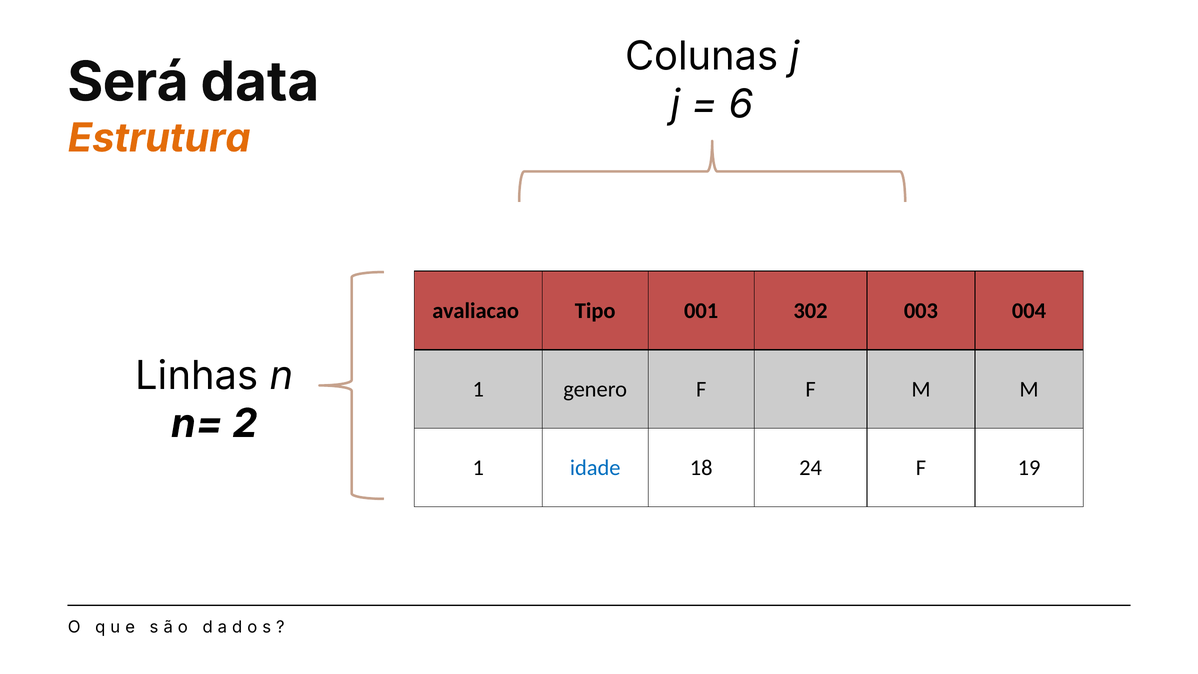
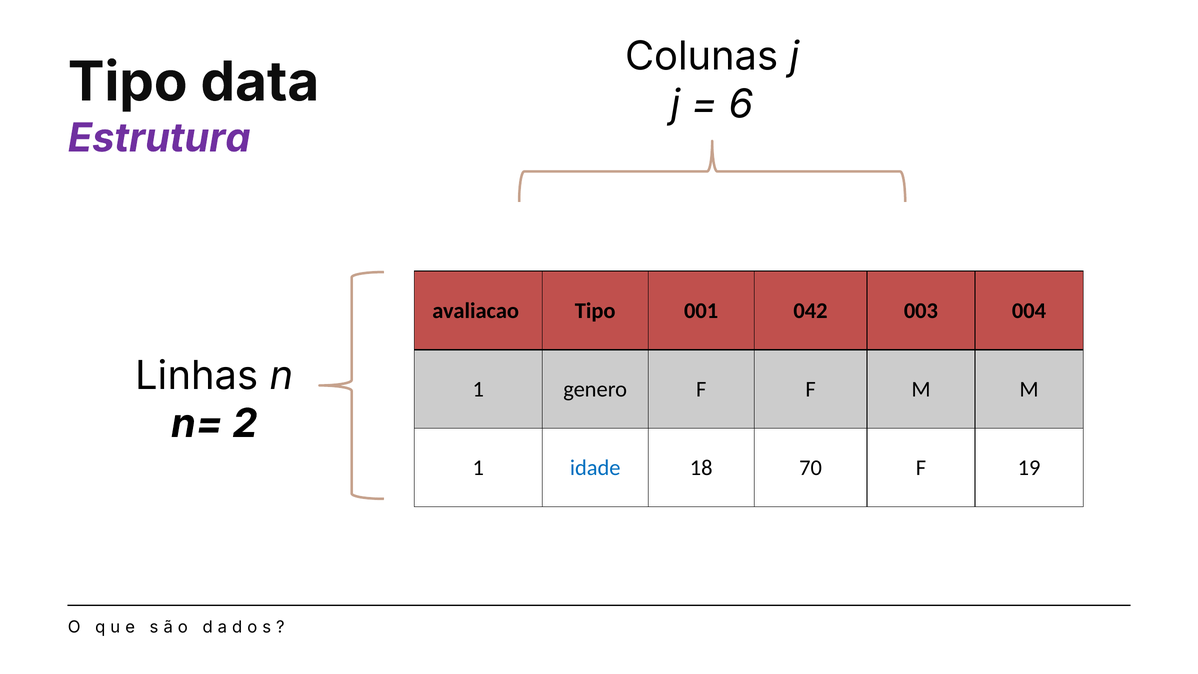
Será at (128, 82): Será -> Tipo
Estrutura colour: orange -> purple
302: 302 -> 042
24: 24 -> 70
